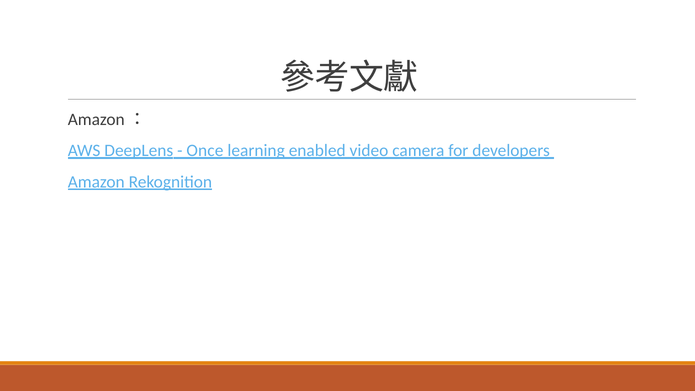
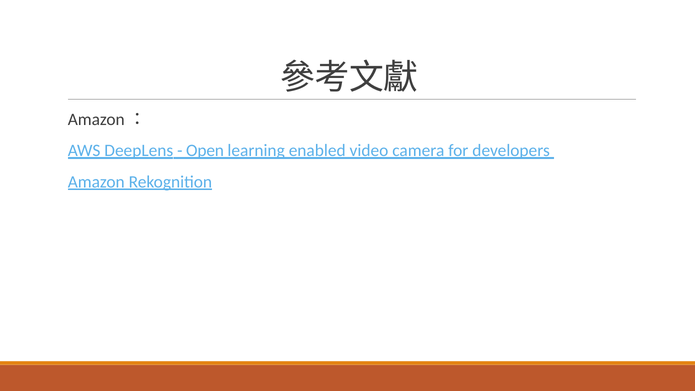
Once: Once -> Open
